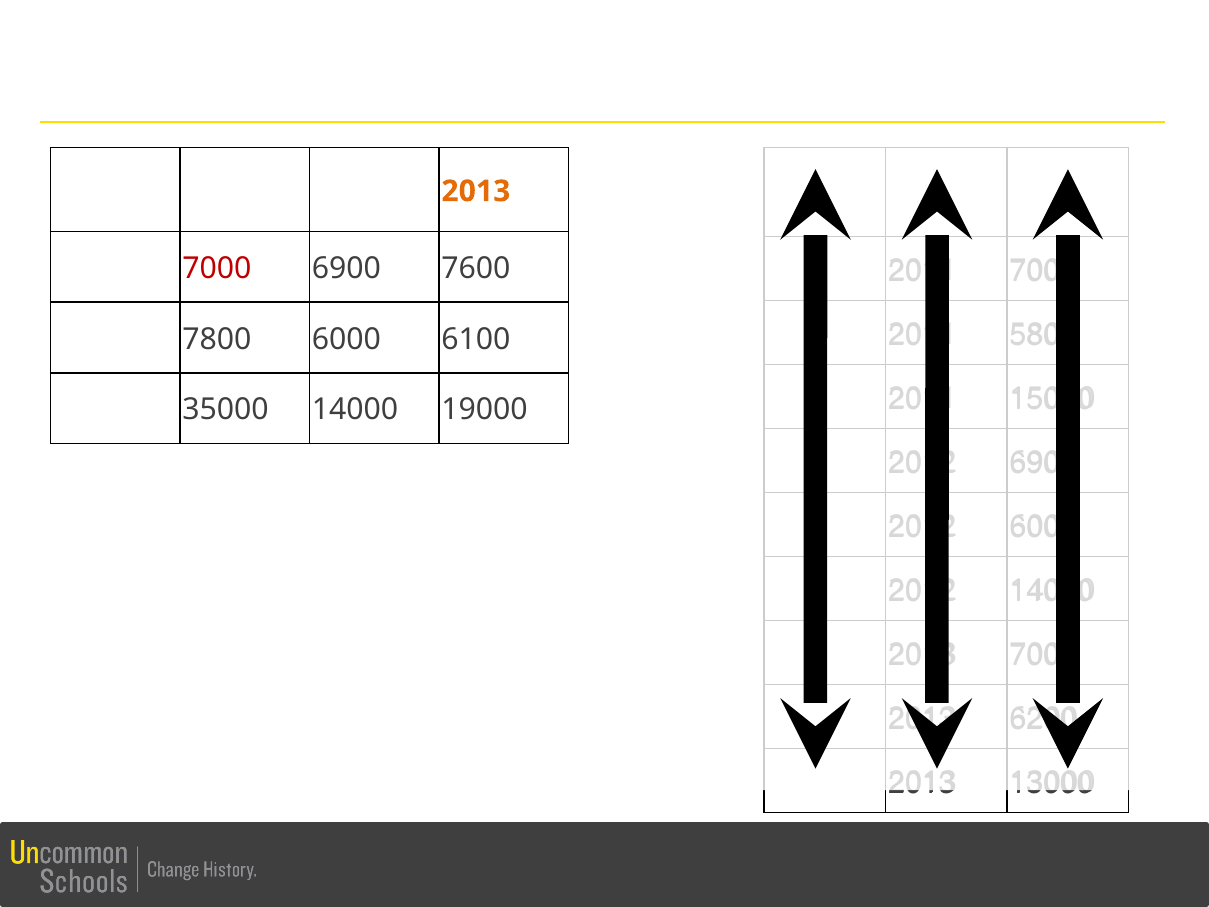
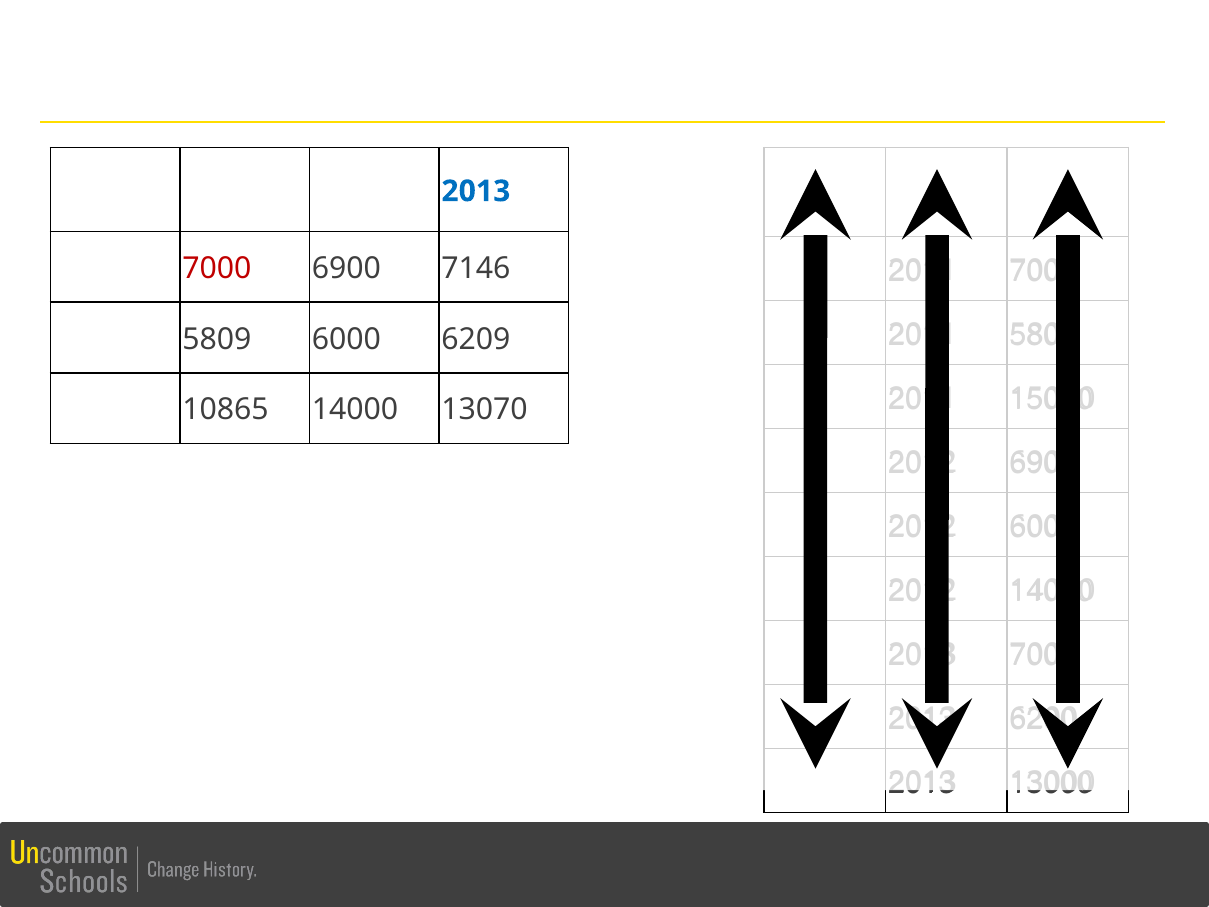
2013 at (476, 191) colour: orange -> blue
7600: 7600 -> 7146
7800: 7800 -> 5809
6100: 6100 -> 6209
35000: 35000 -> 10865
19000: 19000 -> 13070
